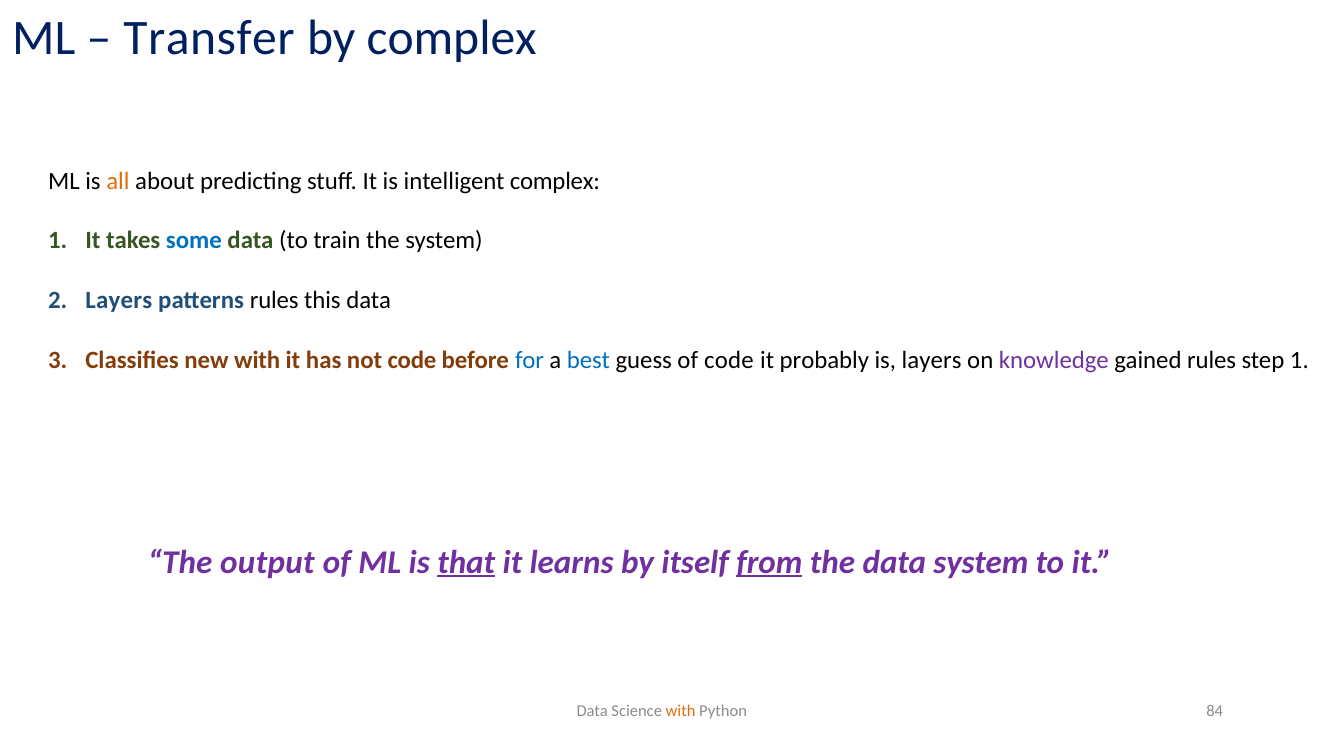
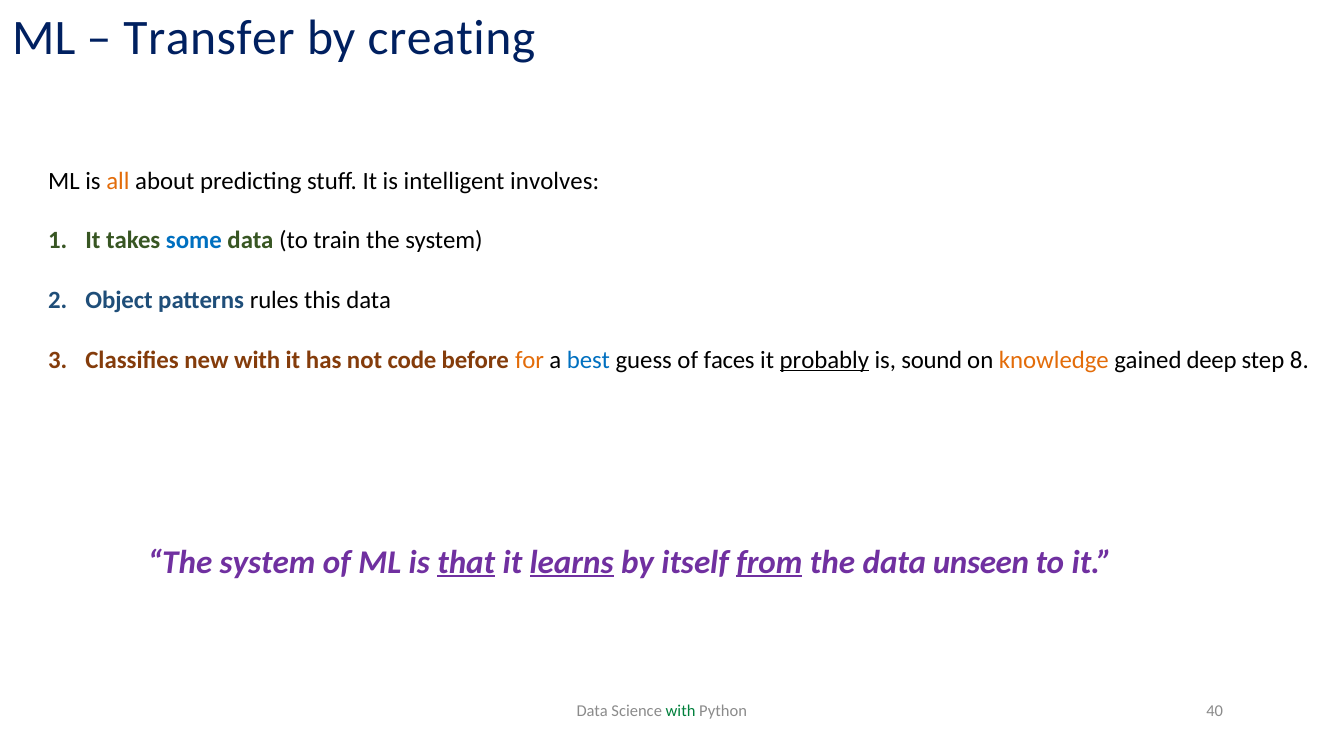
by complex: complex -> creating
intelligent complex: complex -> involves
2 Layers: Layers -> Object
for colour: blue -> orange
of code: code -> faces
probably underline: none -> present
is layers: layers -> sound
knowledge colour: purple -> orange
gained rules: rules -> deep
step 1: 1 -> 8
output at (267, 562): output -> system
learns underline: none -> present
data system: system -> unseen
with at (681, 711) colour: orange -> green
84: 84 -> 40
